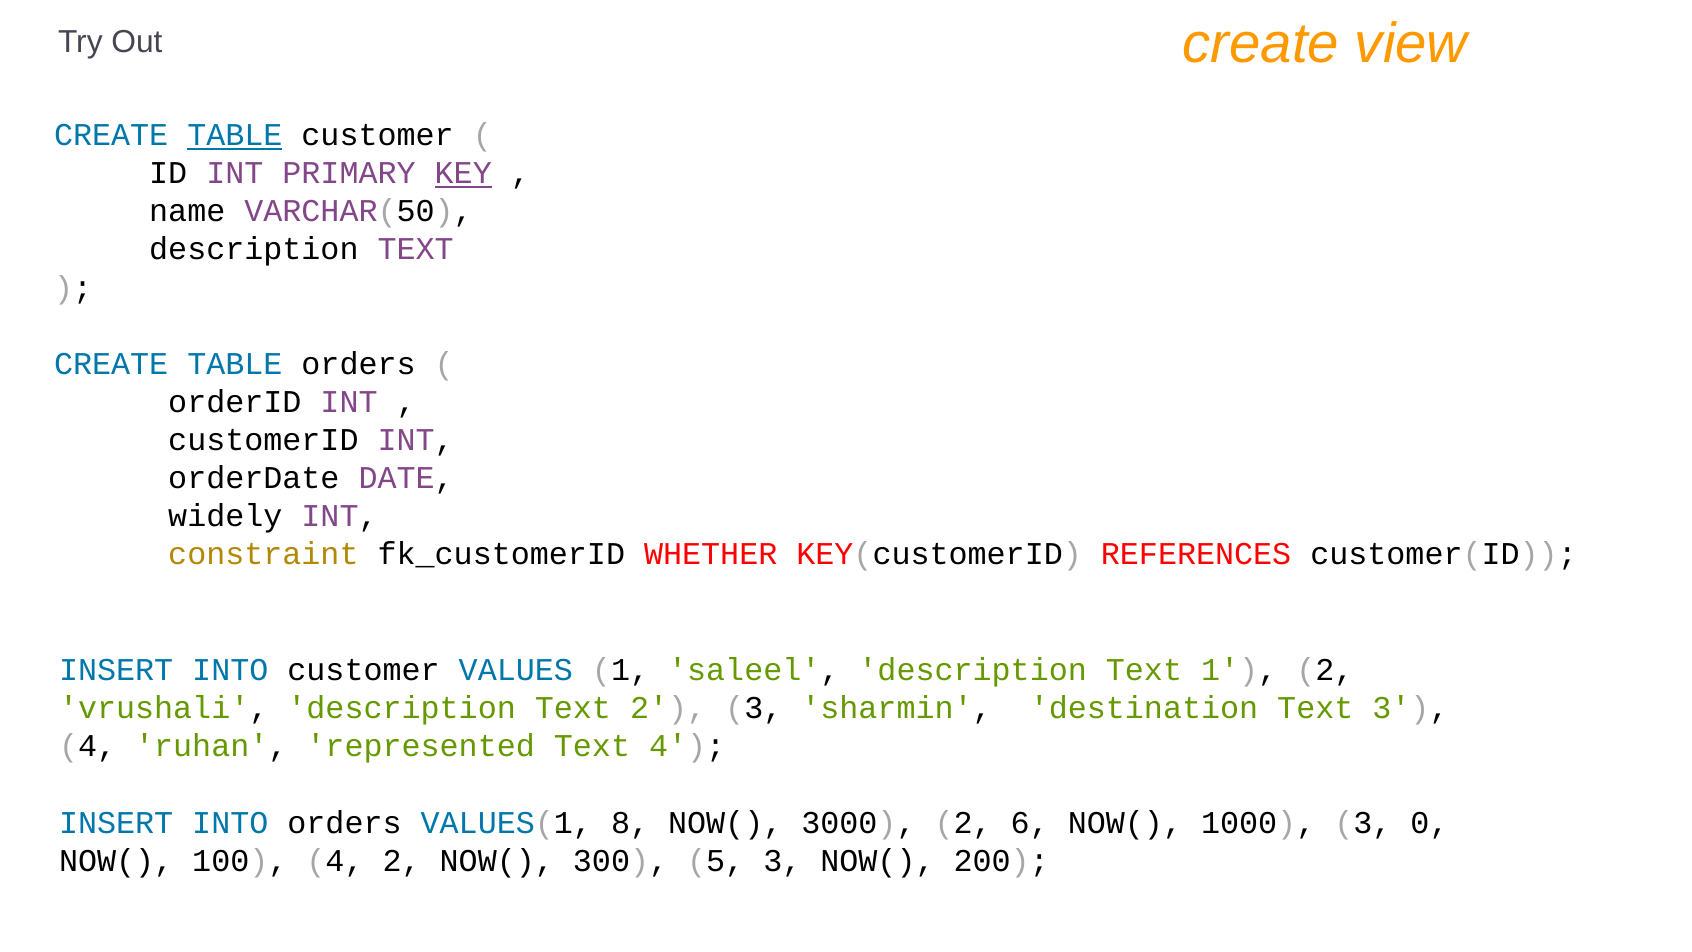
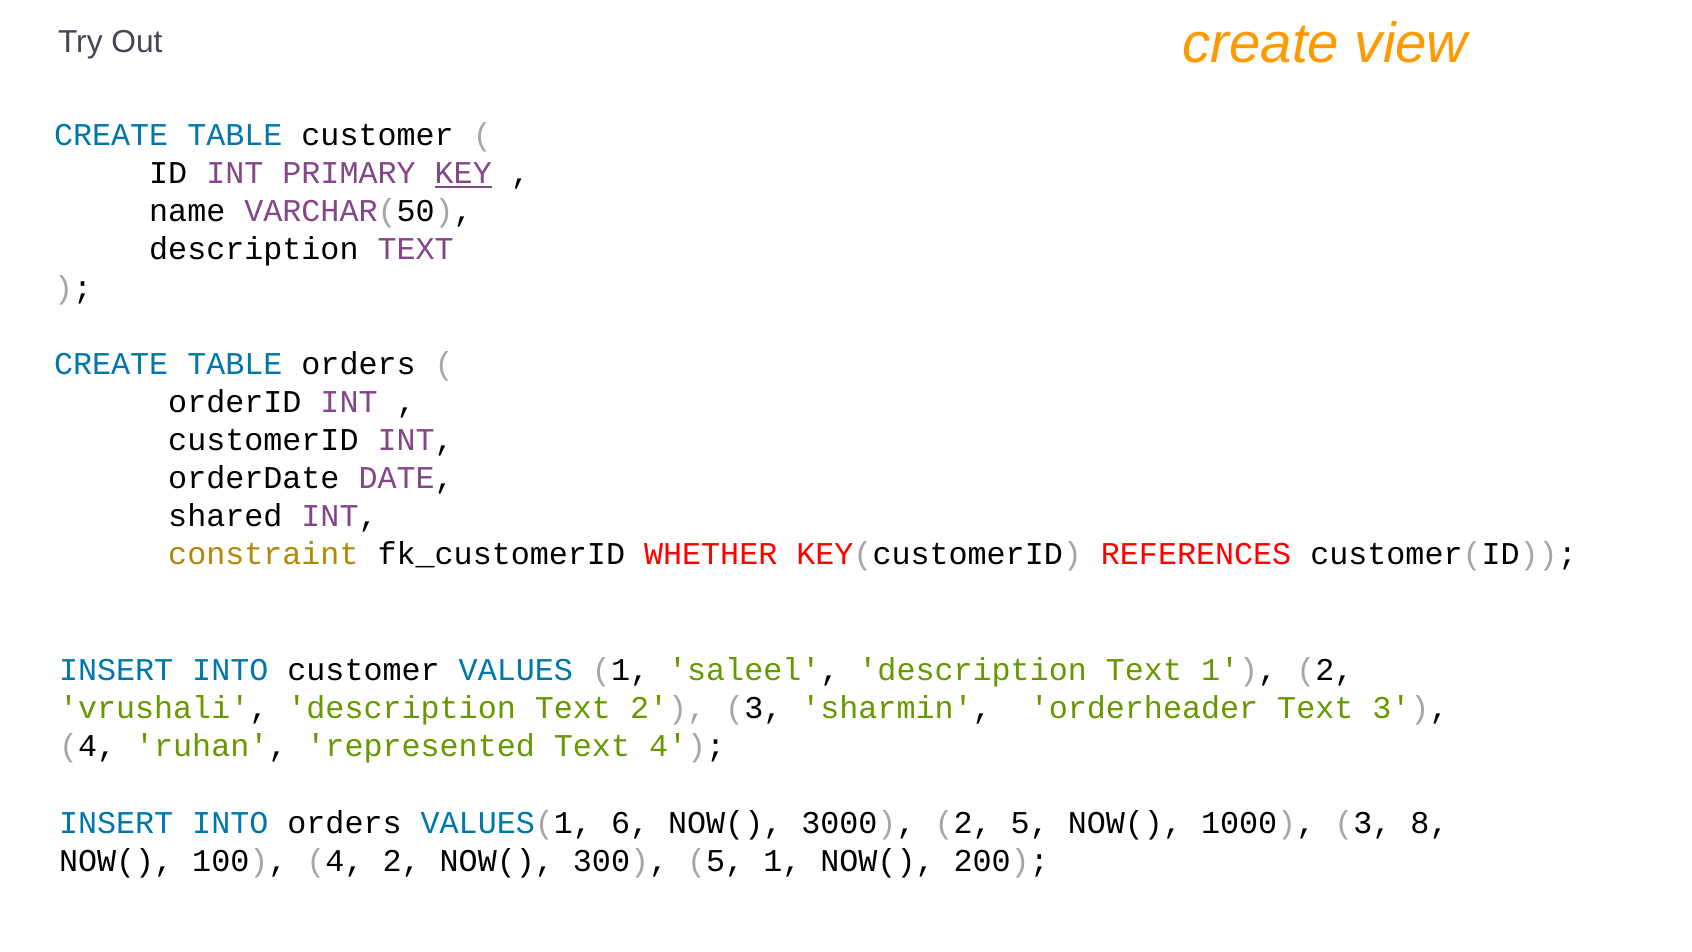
TABLE at (235, 135) underline: present -> none
widely: widely -> shared
destination: destination -> orderheader
8: 8 -> 6
2 6: 6 -> 5
0: 0 -> 8
5 3: 3 -> 1
